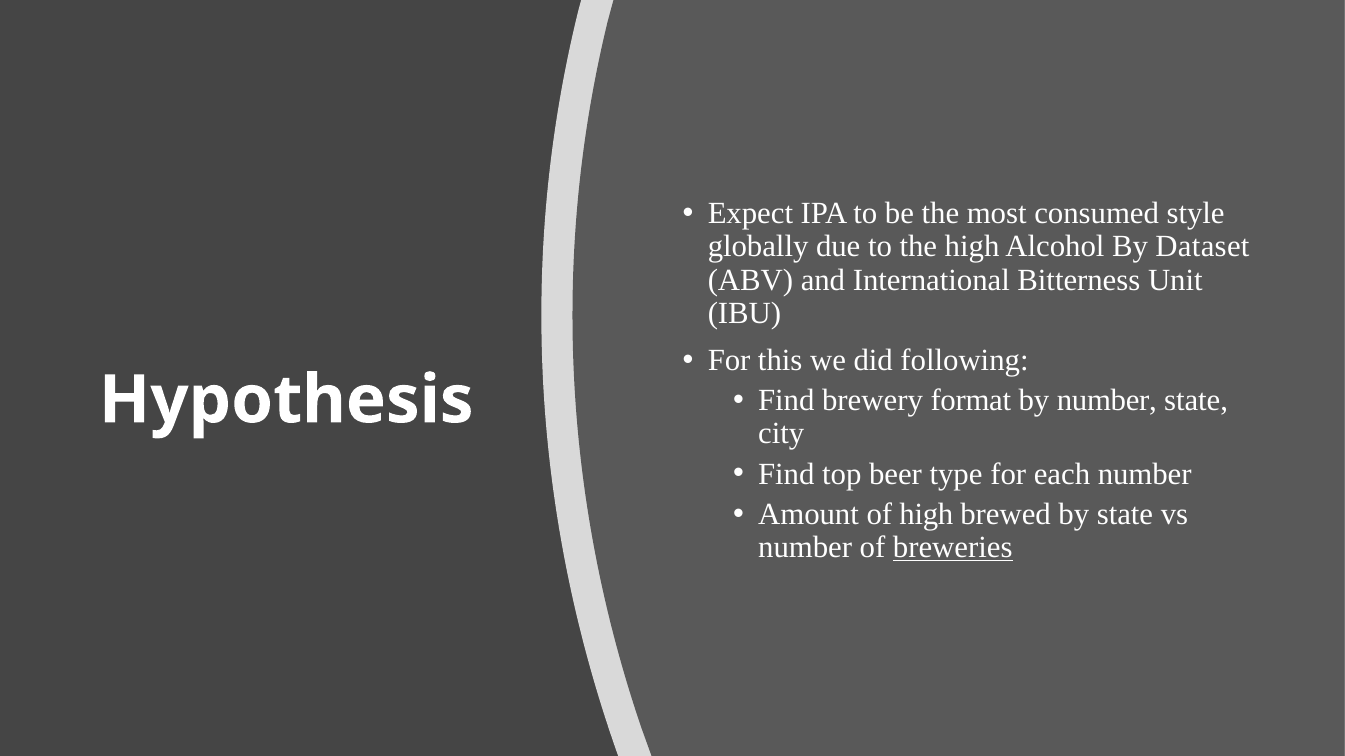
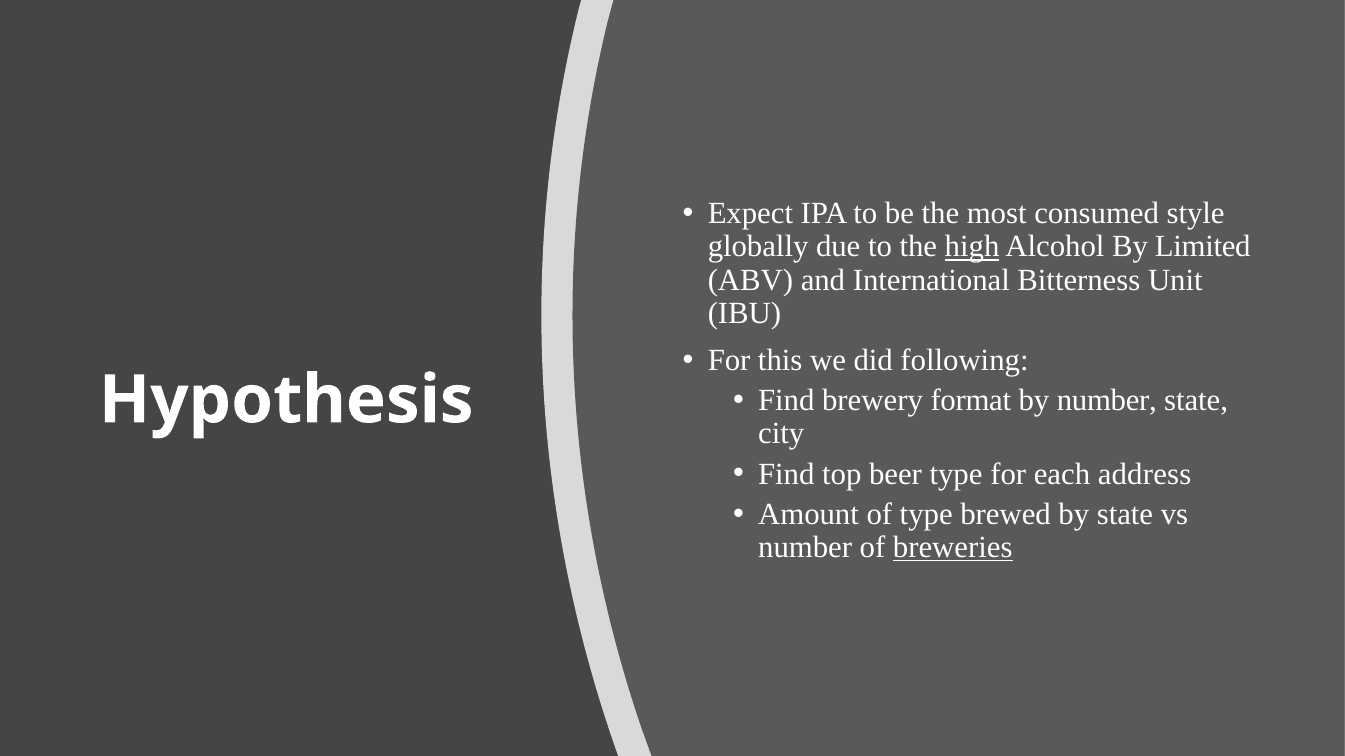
high at (972, 247) underline: none -> present
Dataset: Dataset -> Limited
each number: number -> address
of high: high -> type
